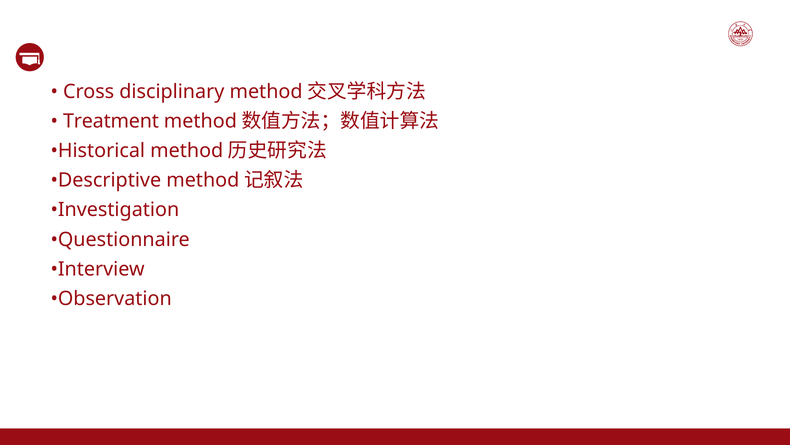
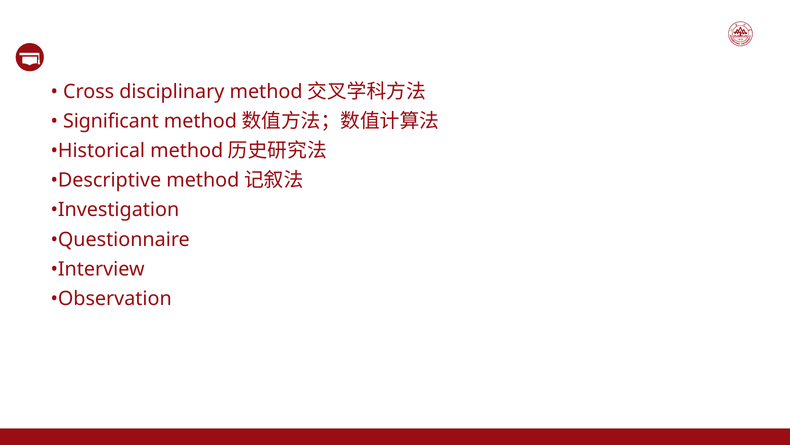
Treatment: Treatment -> Significant
